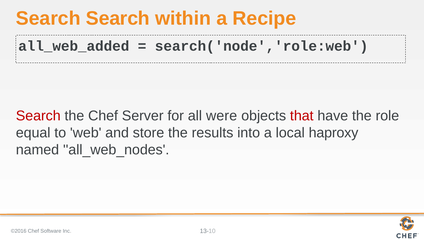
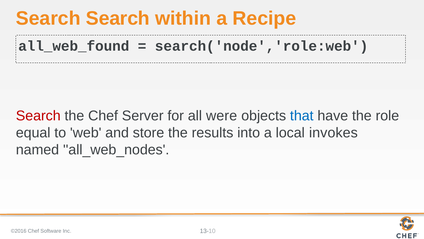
all_web_added: all_web_added -> all_web_found
that colour: red -> blue
haproxy: haproxy -> invokes
